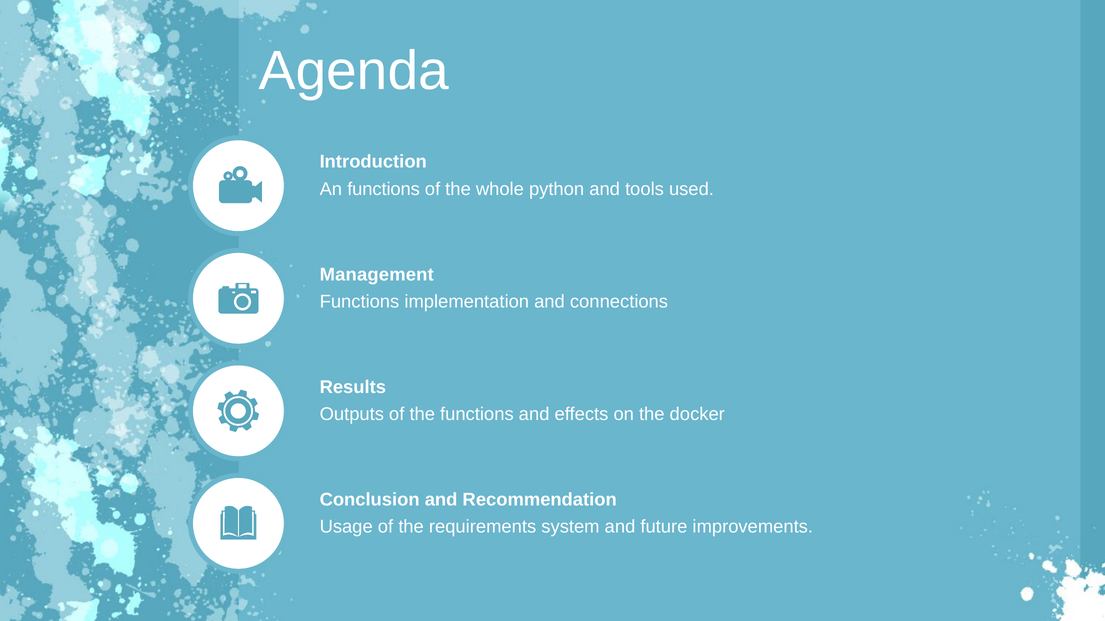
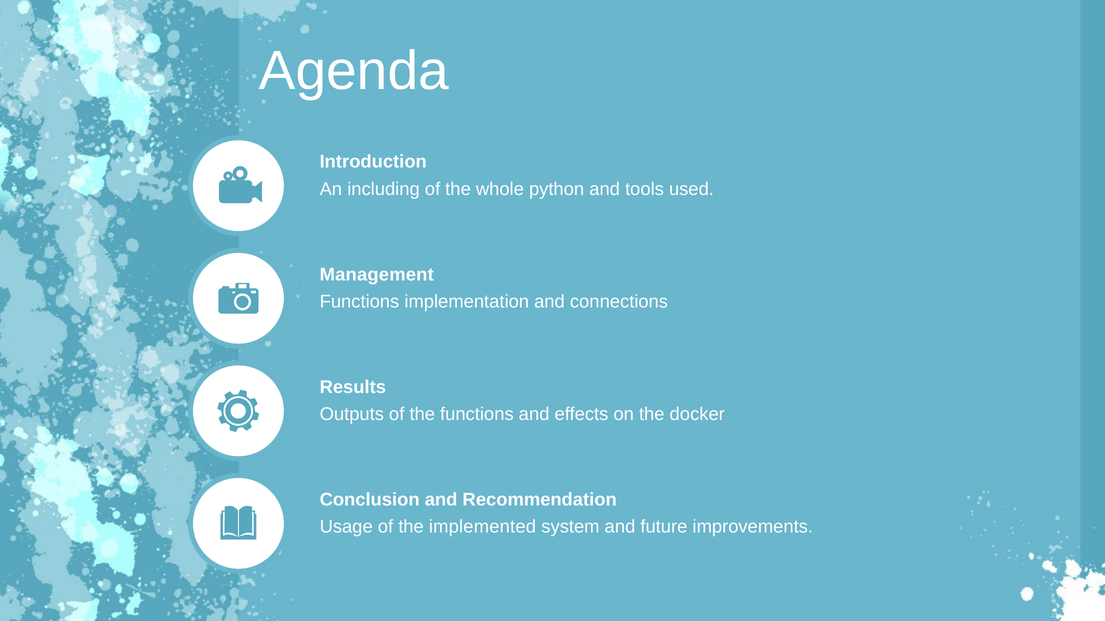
An functions: functions -> including
requirements: requirements -> implemented
